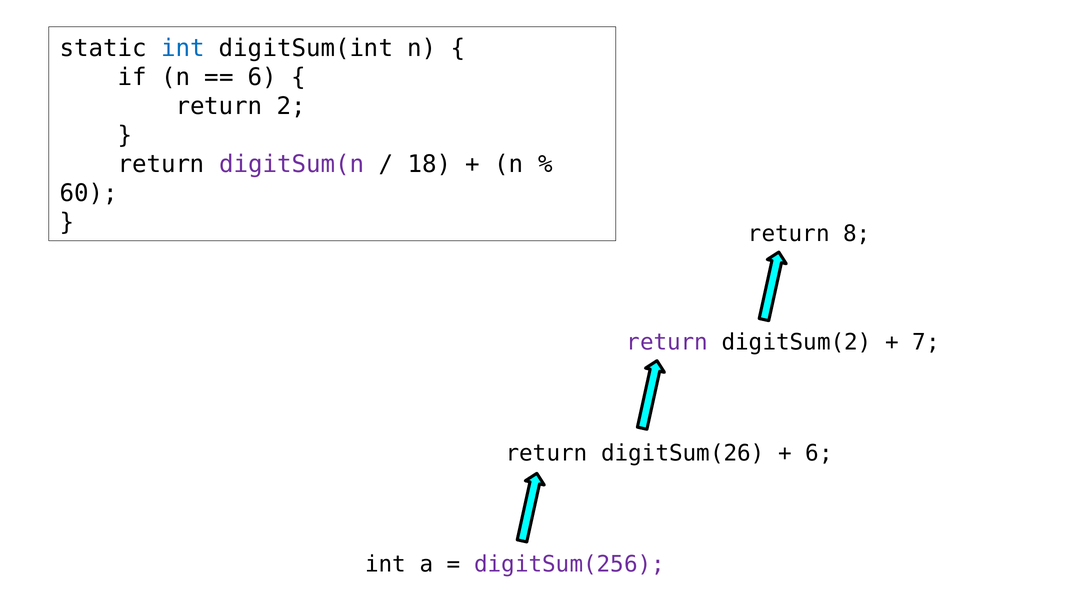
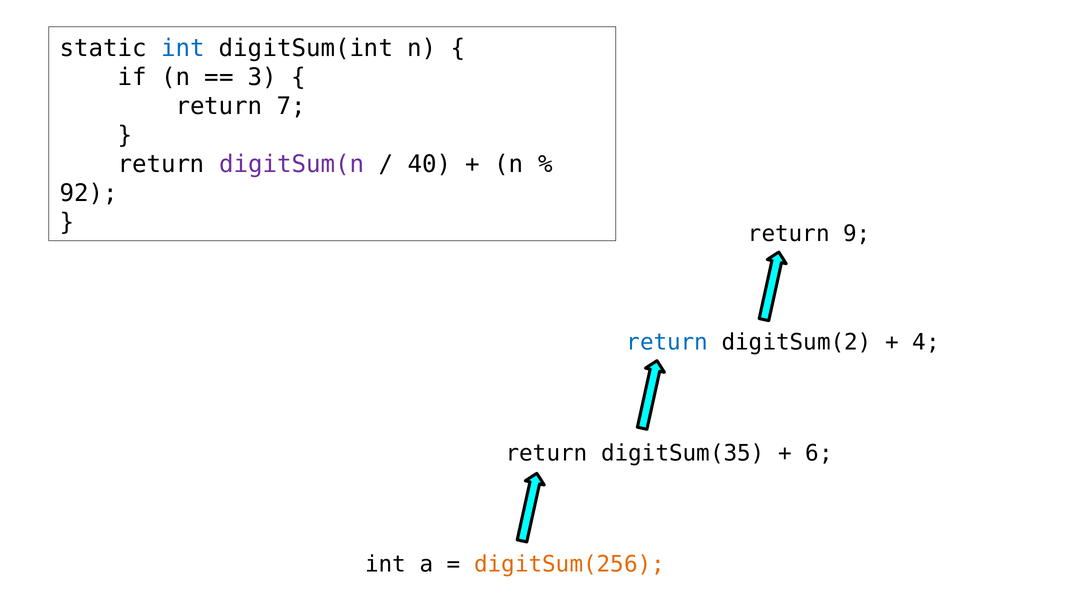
6 at (262, 77): 6 -> 3
2: 2 -> 7
18: 18 -> 40
60: 60 -> 92
8: 8 -> 9
return at (667, 342) colour: purple -> blue
7: 7 -> 4
digitSum(26: digitSum(26 -> digitSum(35
digitSum(256 colour: purple -> orange
